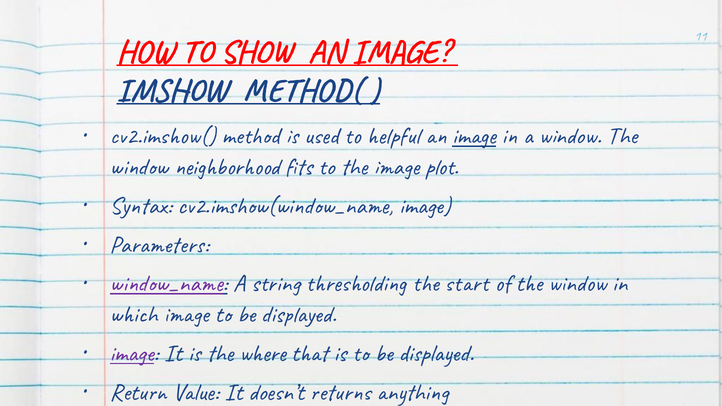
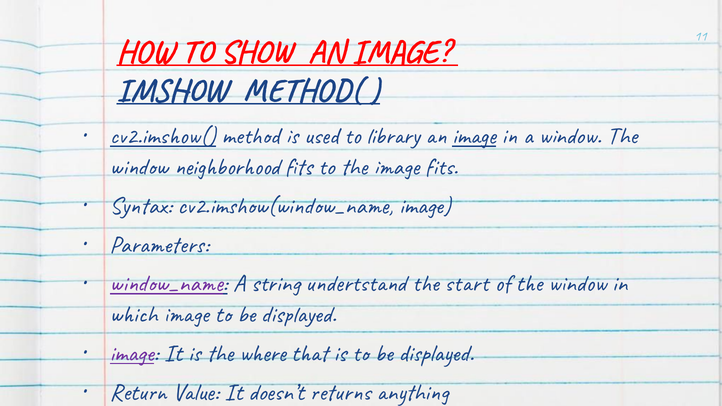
cv2.imshow( underline: none -> present
helpful: helpful -> library
image plot: plot -> fits
thresholding: thresholding -> undertstand
